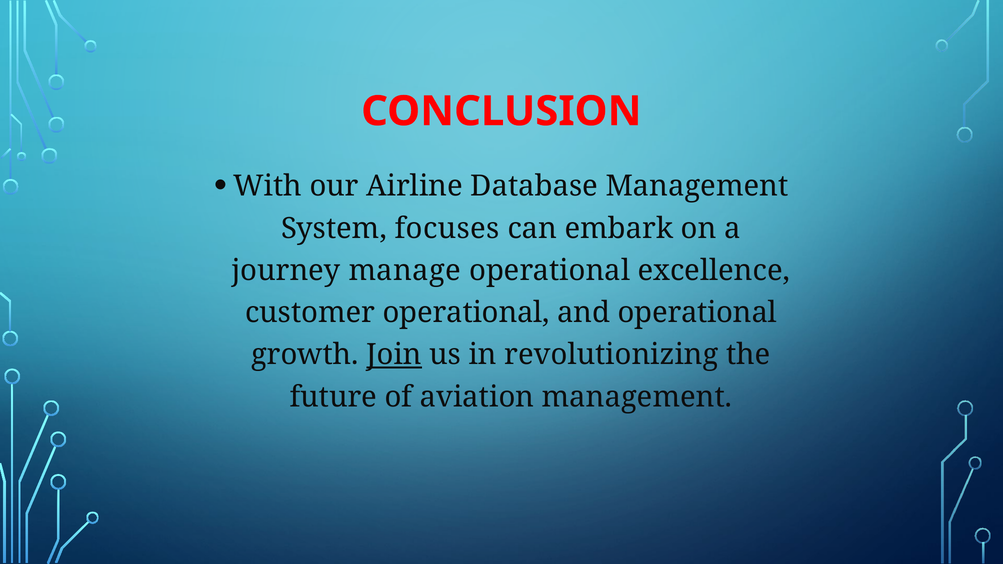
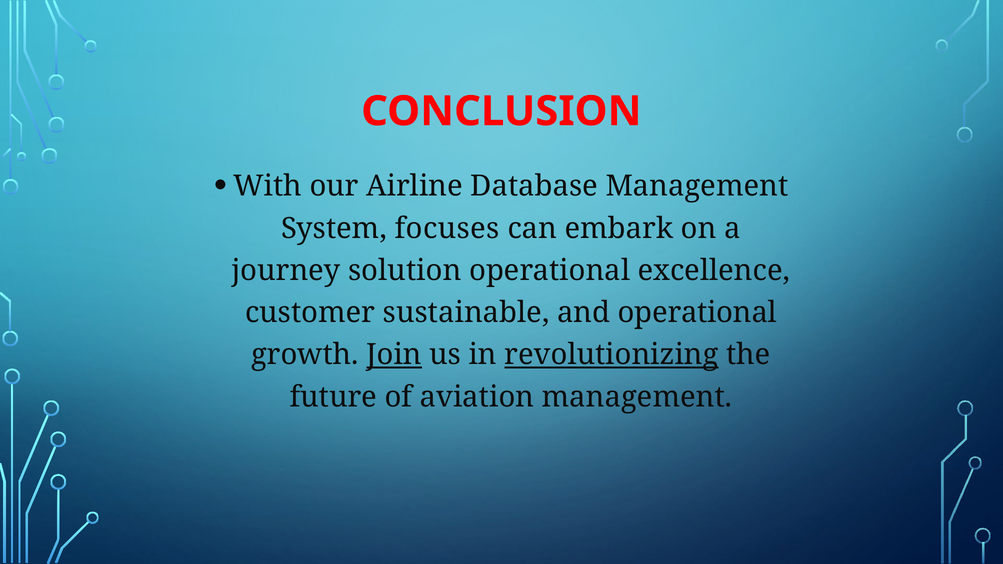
manage: manage -> solution
customer operational: operational -> sustainable
revolutionizing underline: none -> present
